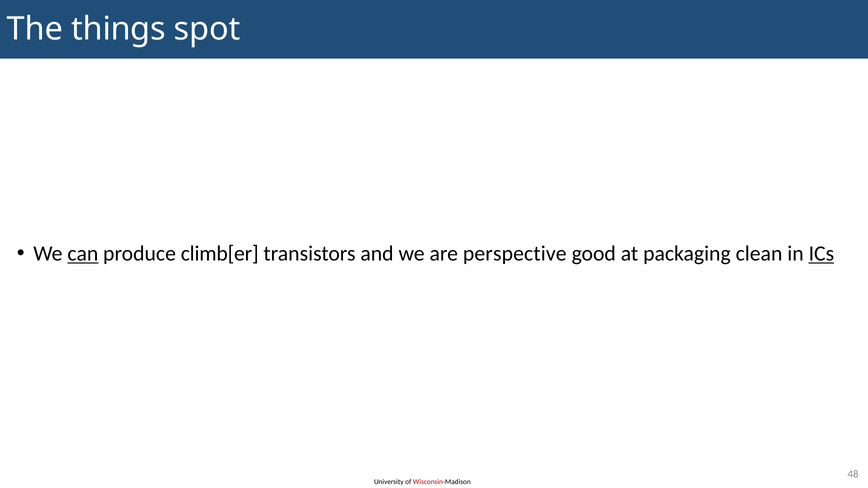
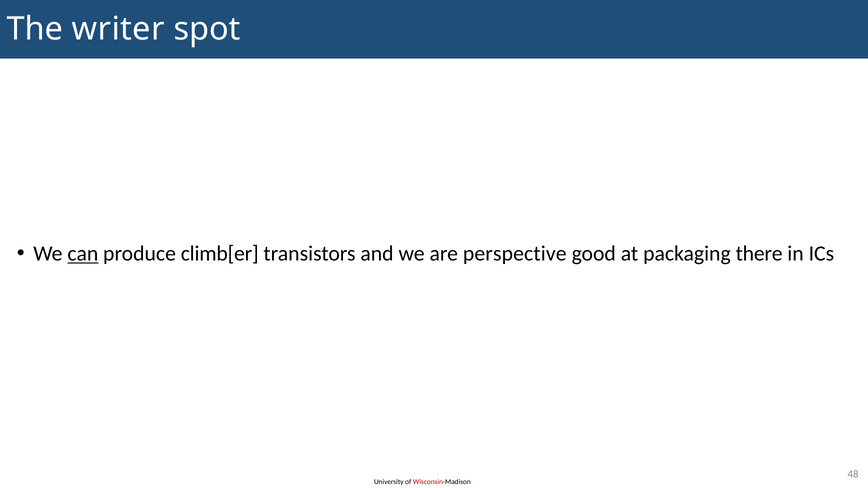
things: things -> writer
clean: clean -> there
ICs underline: present -> none
